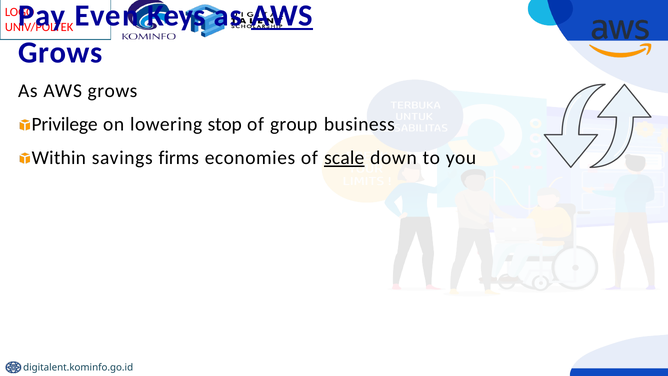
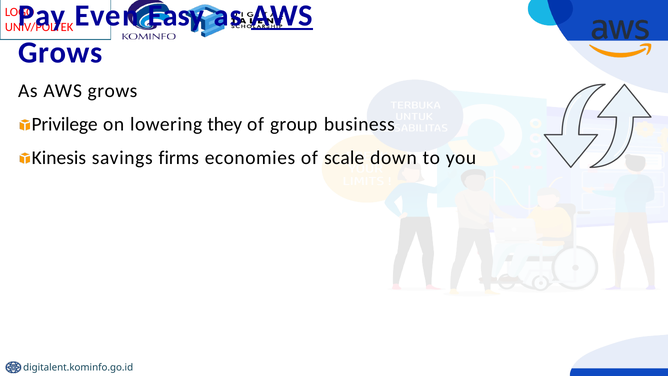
Keys: Keys -> Easy
stop: stop -> they
Within: Within -> Kinesis
scale underline: present -> none
